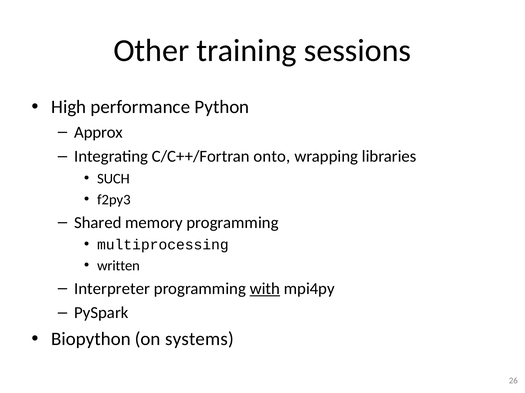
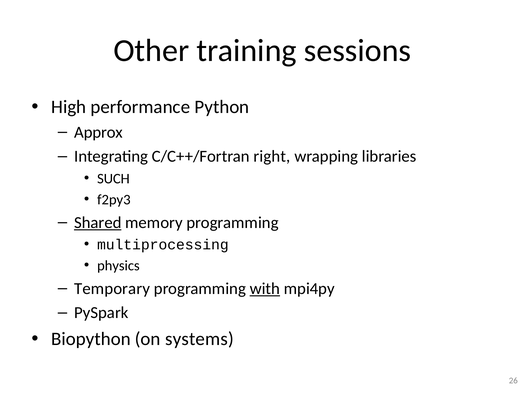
onto: onto -> right
Shared underline: none -> present
written: written -> physics
Interpreter: Interpreter -> Temporary
